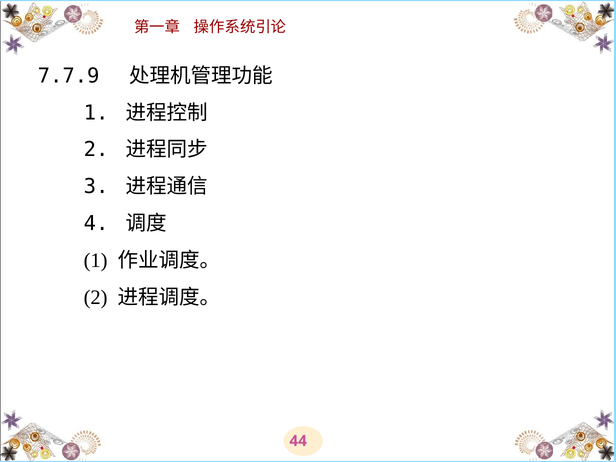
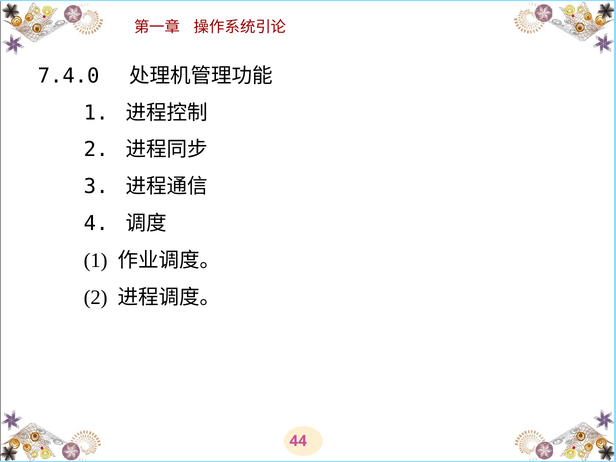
7.7.9: 7.7.9 -> 7.4.0
